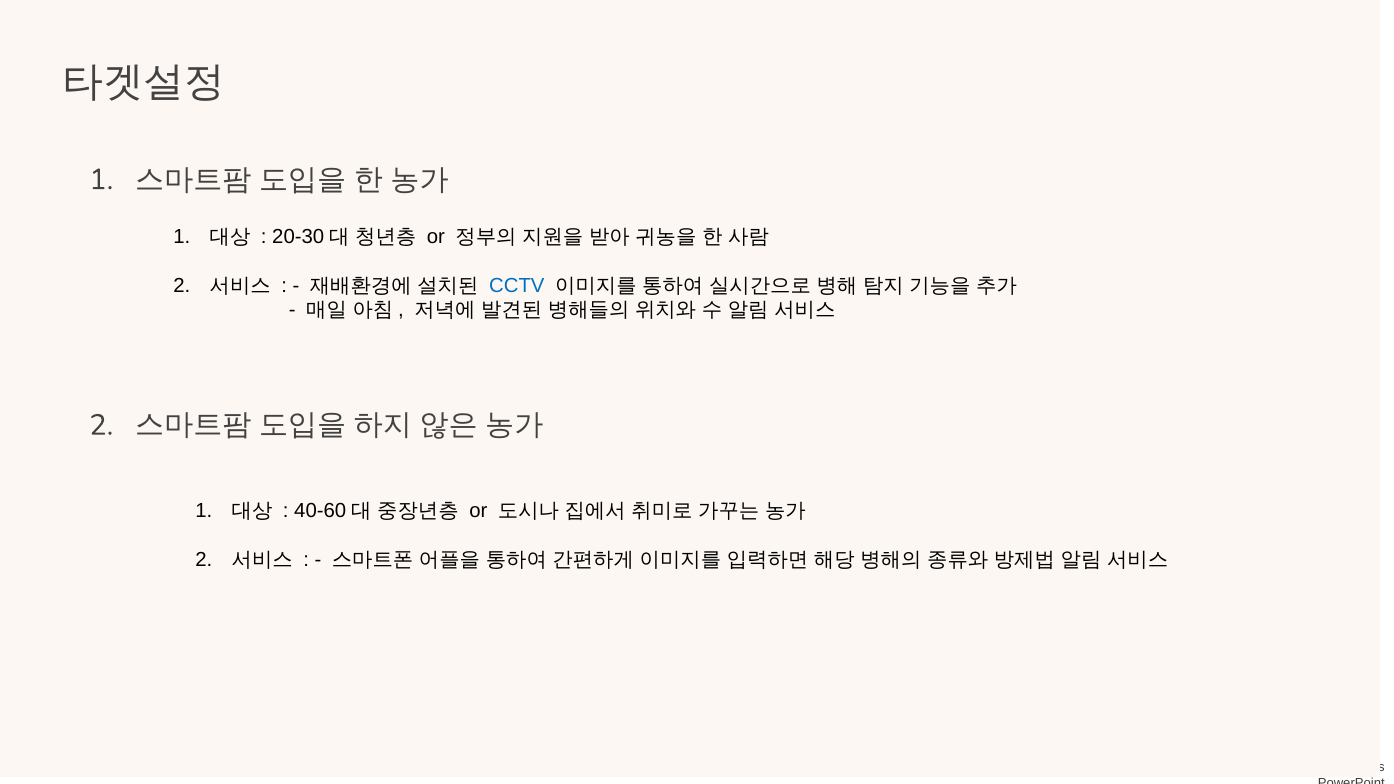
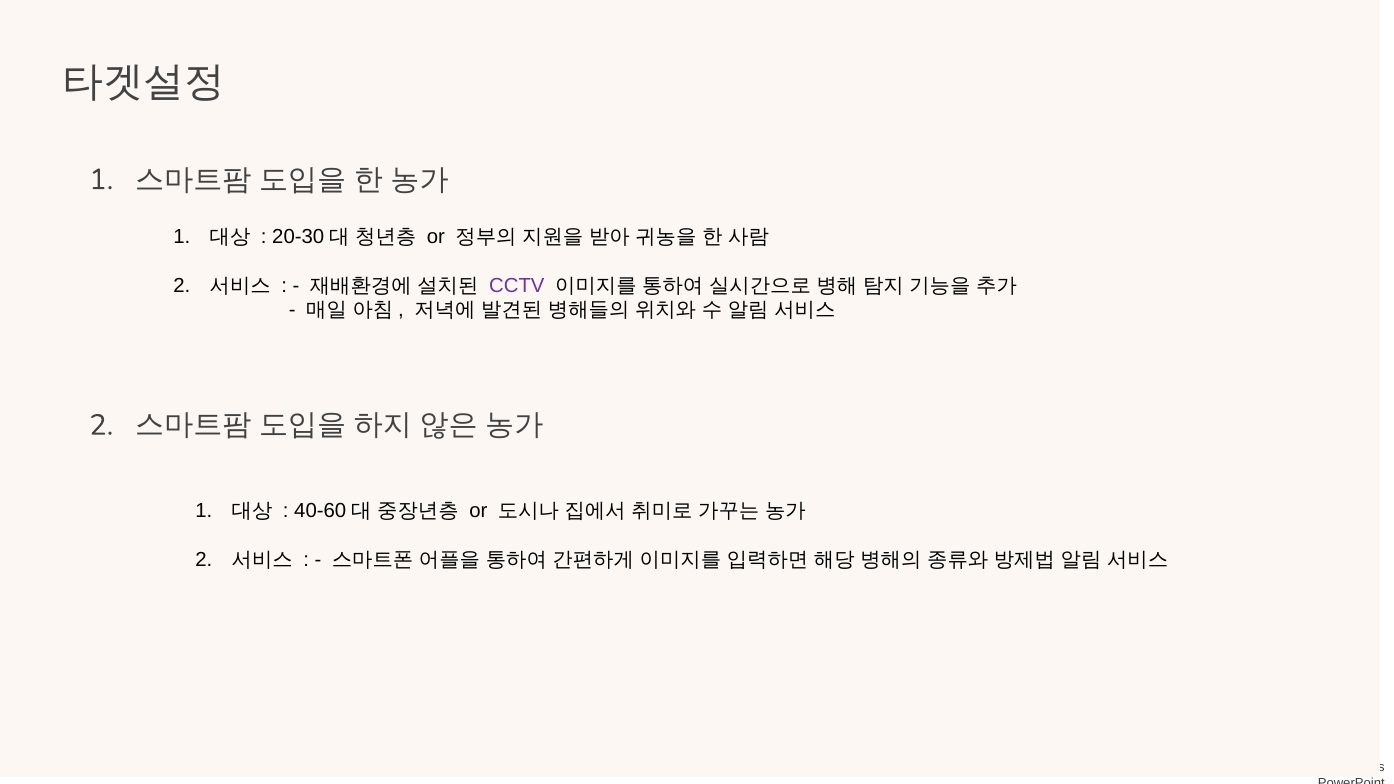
CCTV colour: blue -> purple
